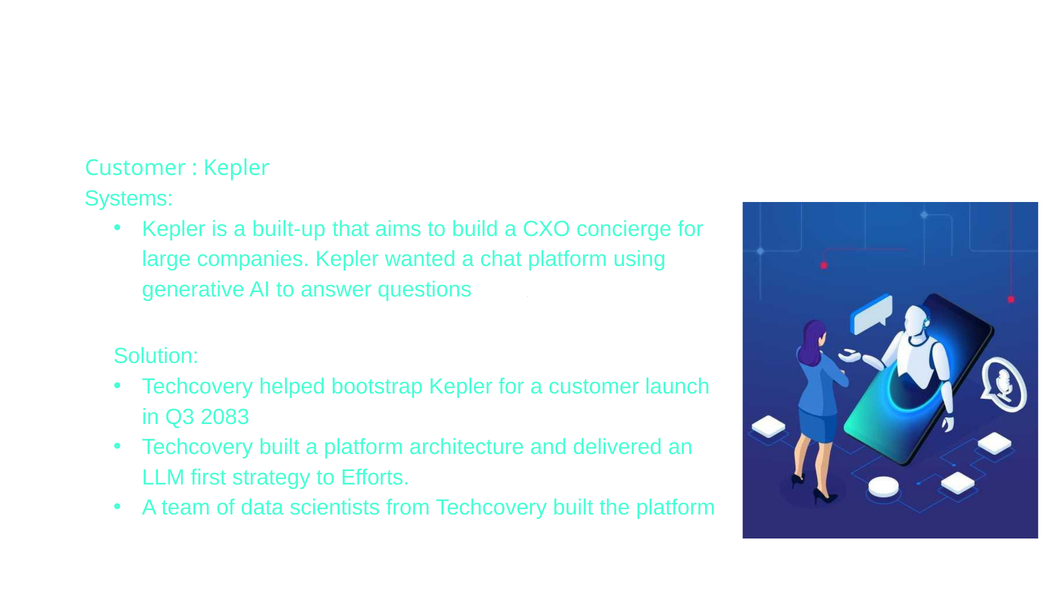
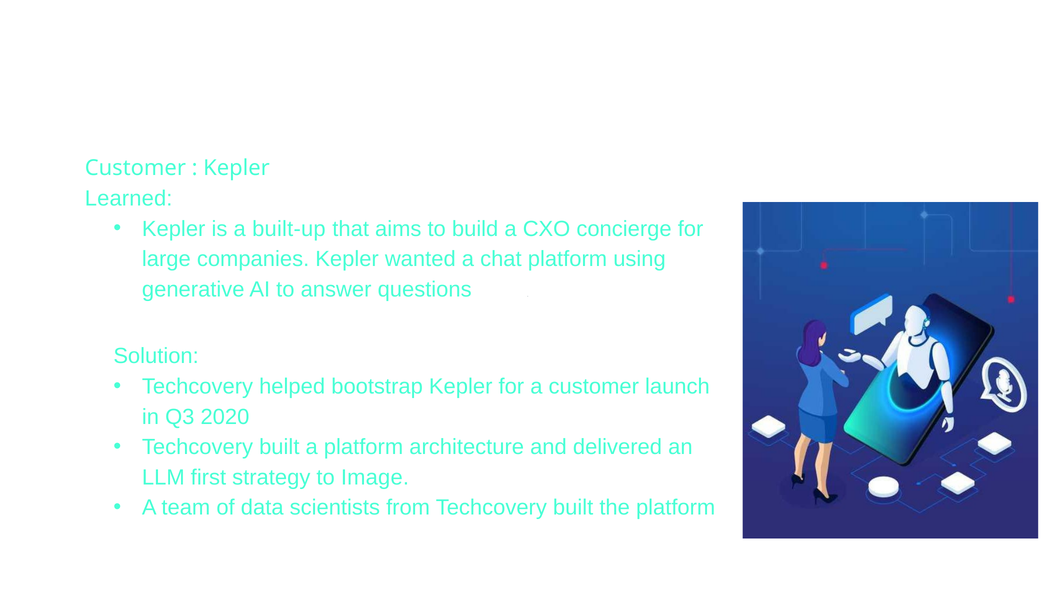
Systems: Systems -> Learned
2083: 2083 -> 2020
Efforts: Efforts -> Image
